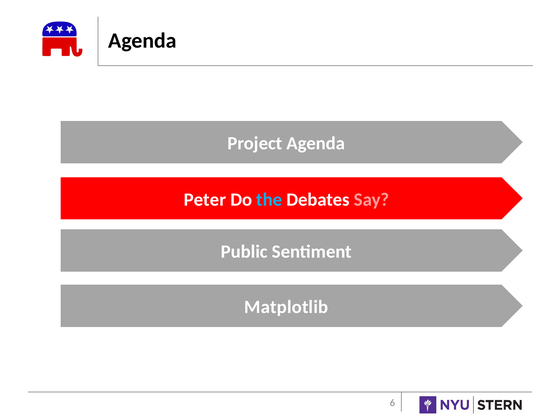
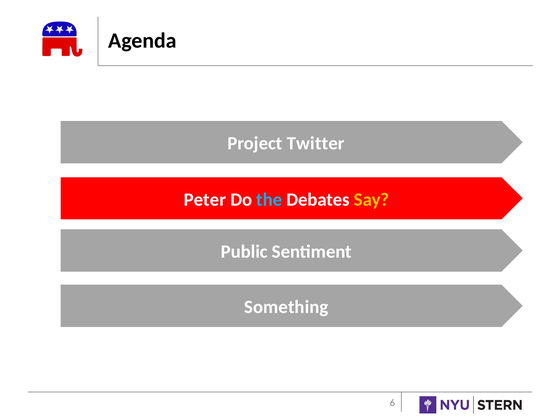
Project Agenda: Agenda -> Twitter
Say colour: pink -> yellow
Matplotlib: Matplotlib -> Something
